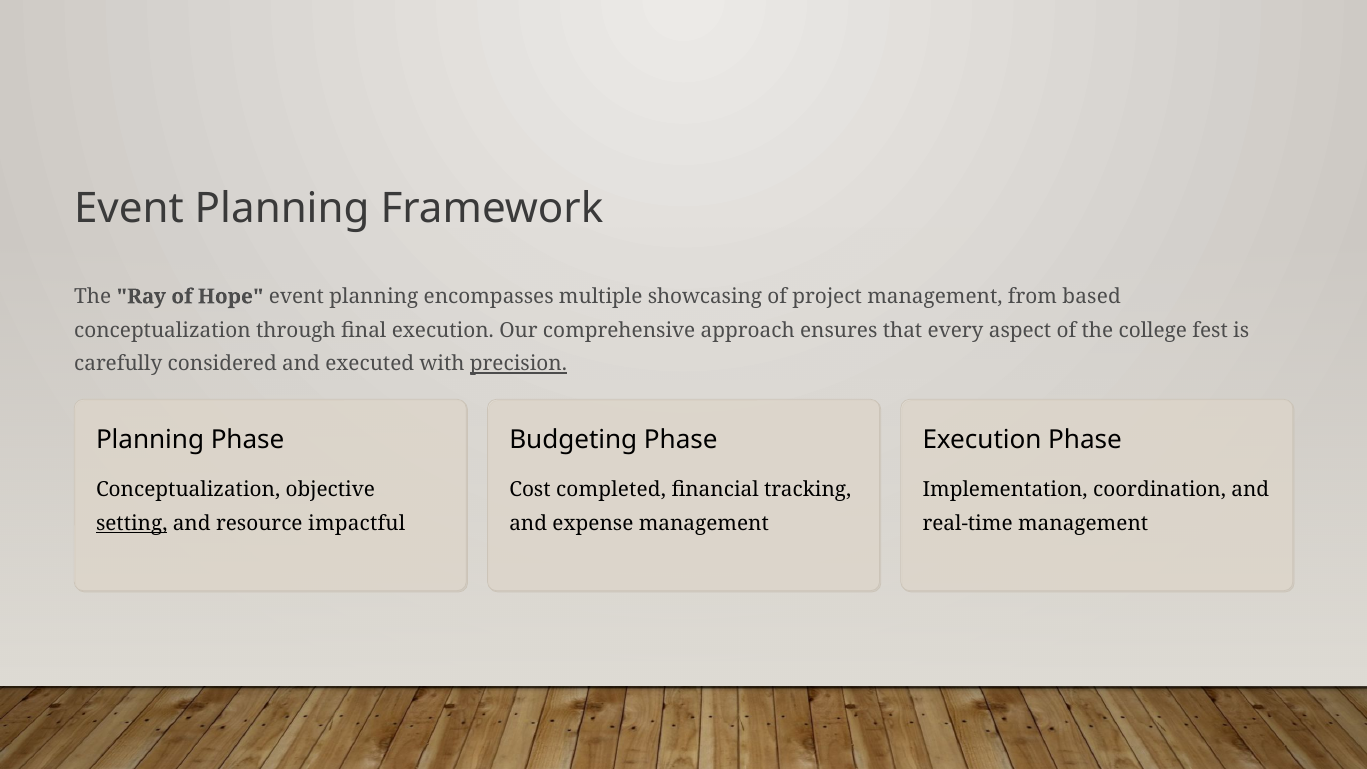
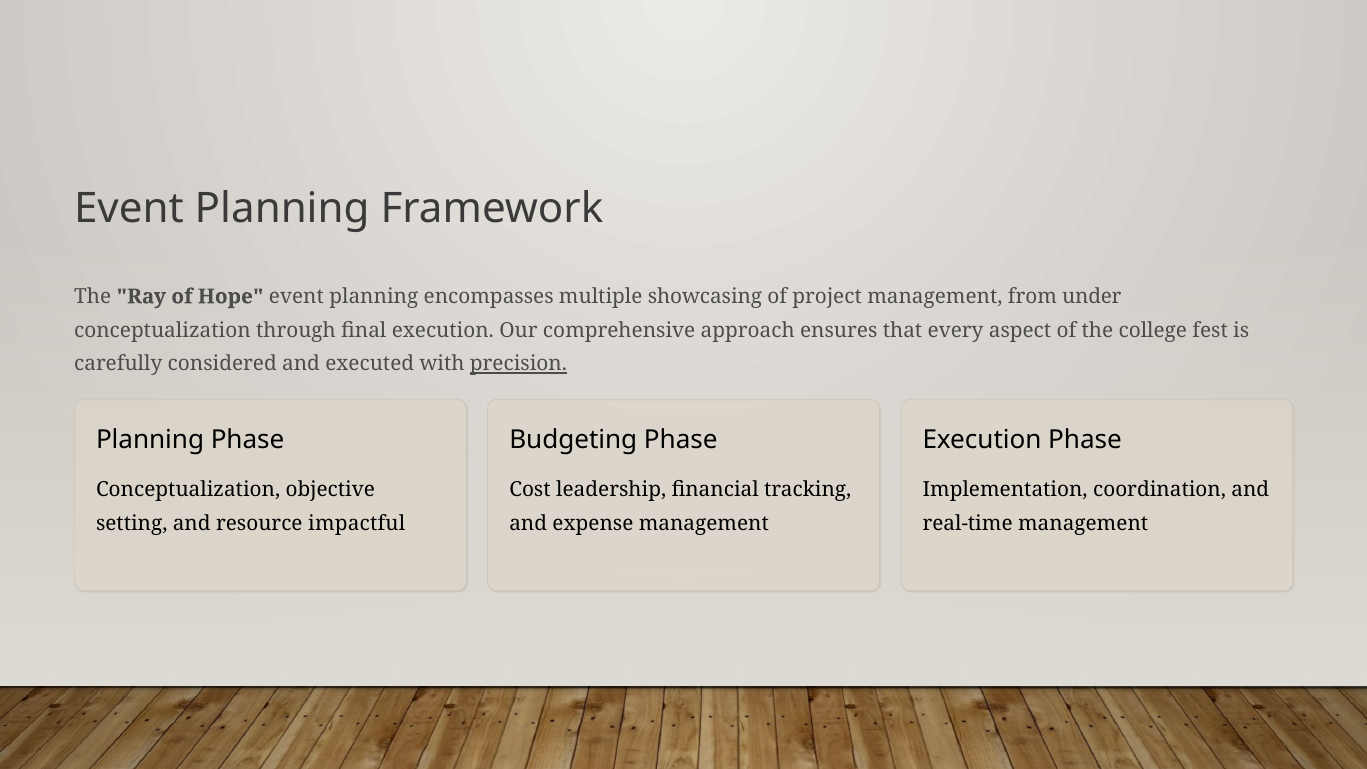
based: based -> under
completed: completed -> leadership
setting underline: present -> none
